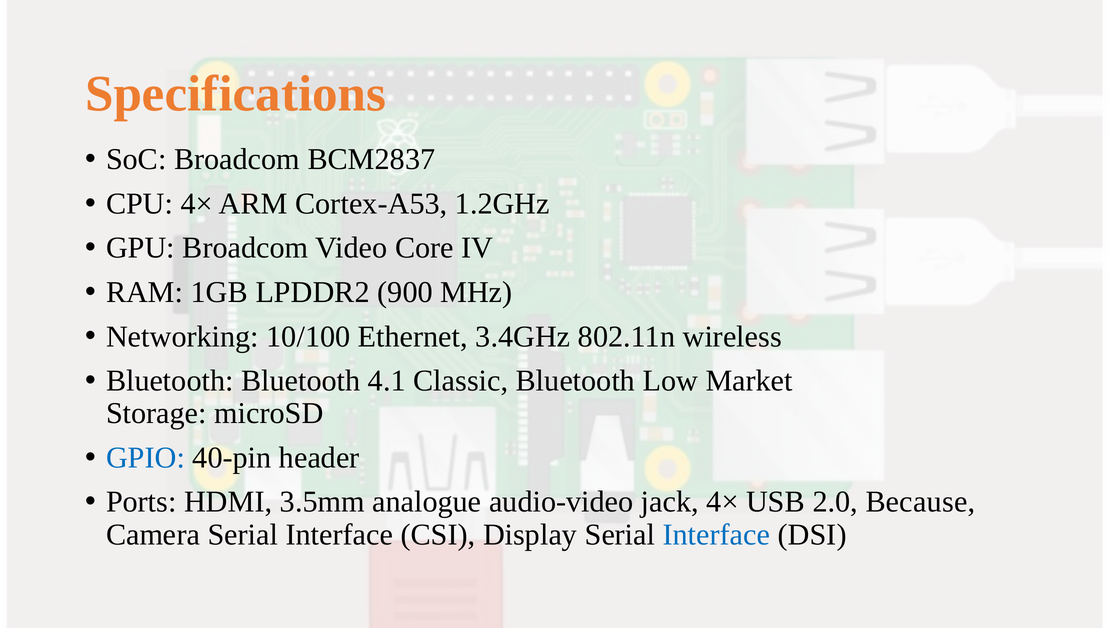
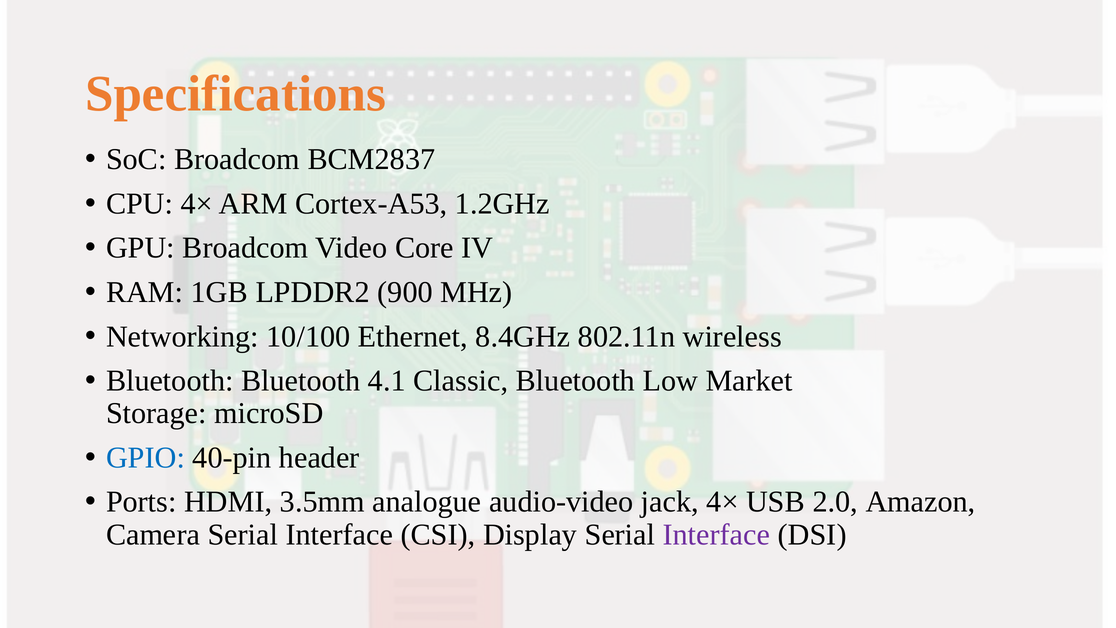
3.4GHz: 3.4GHz -> 8.4GHz
Because: Because -> Amazon
Interface at (716, 534) colour: blue -> purple
